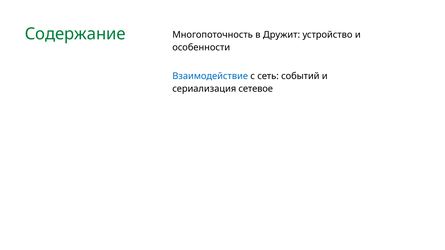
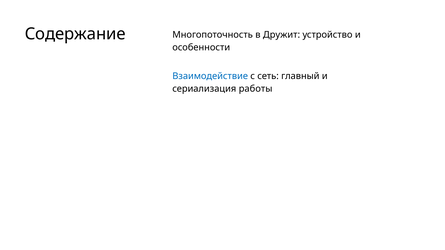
Содержание colour: green -> black
событий: событий -> главный
сетевое: сетевое -> работы
